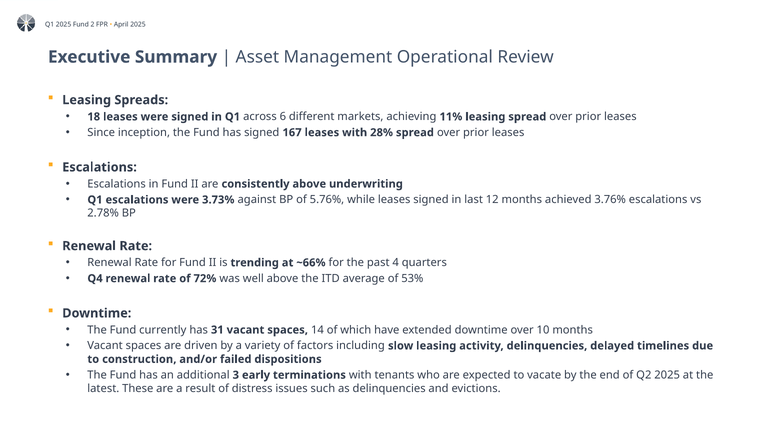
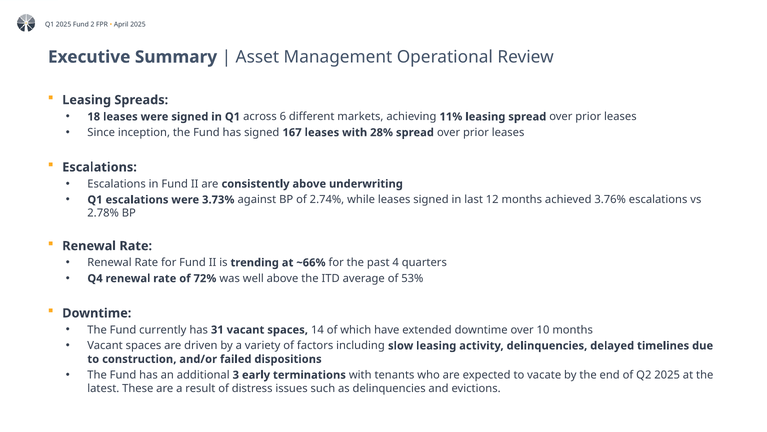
5.76%: 5.76% -> 2.74%
